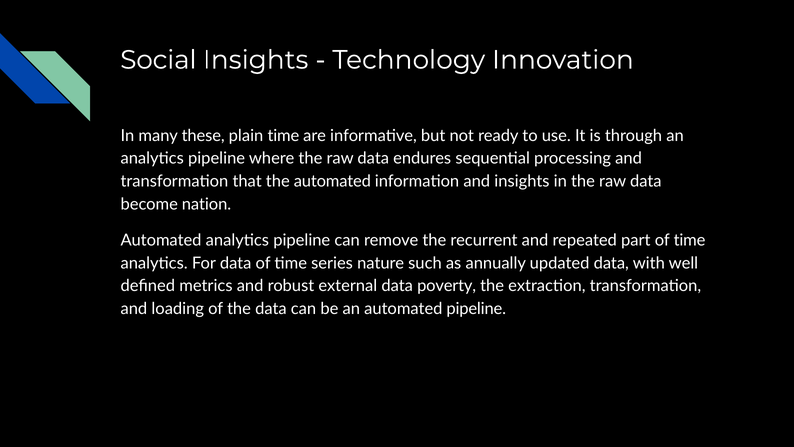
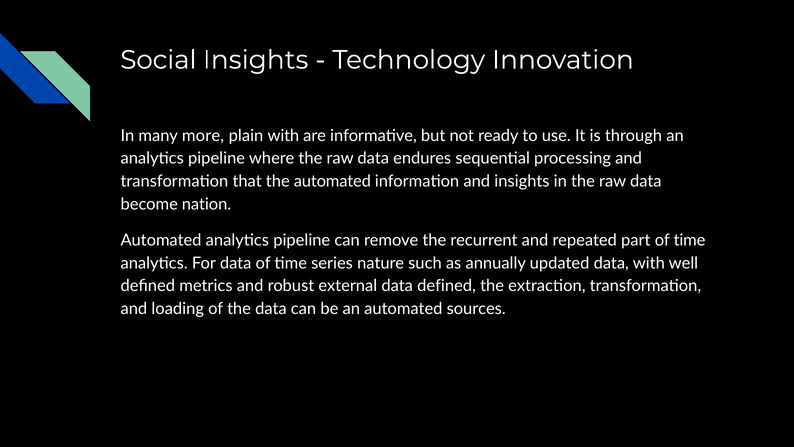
these: these -> more
plain time: time -> with
data poverty: poverty -> defined
automated pipeline: pipeline -> sources
